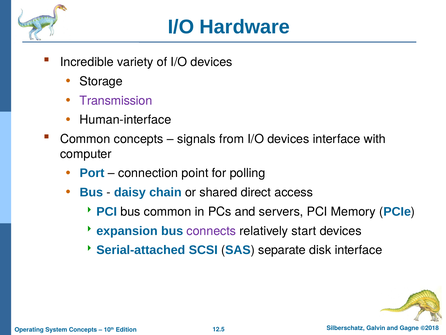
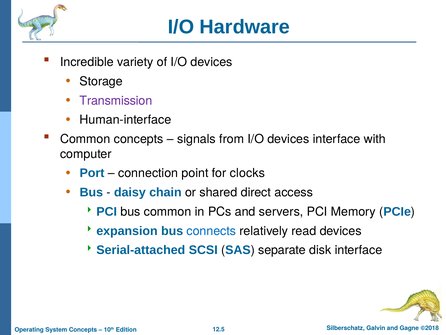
polling: polling -> clocks
connects colour: purple -> blue
start: start -> read
